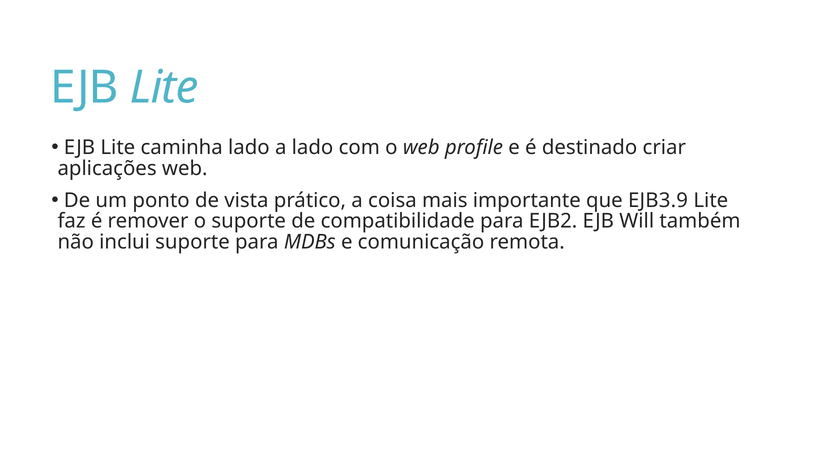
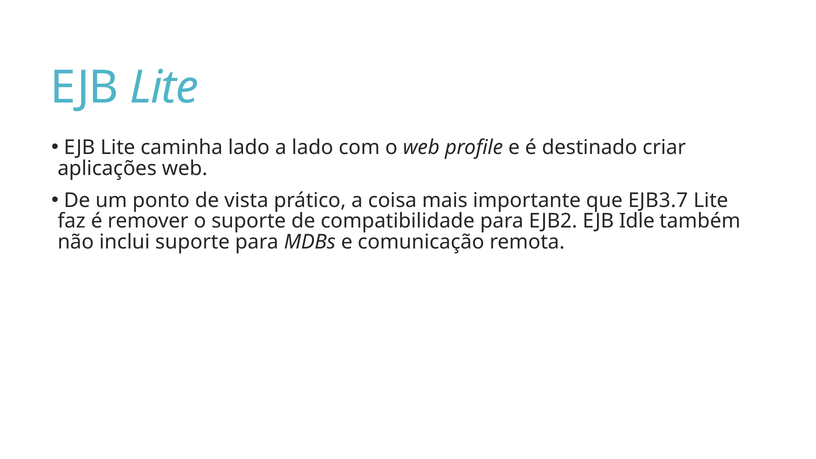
EJB3.9: EJB3.9 -> EJB3.7
Will: Will -> Idle
